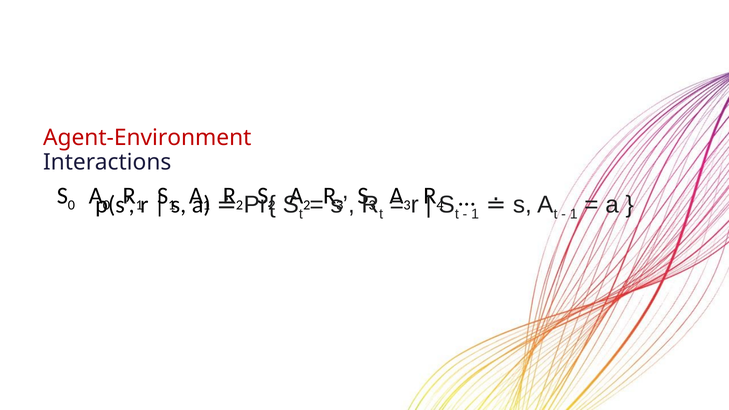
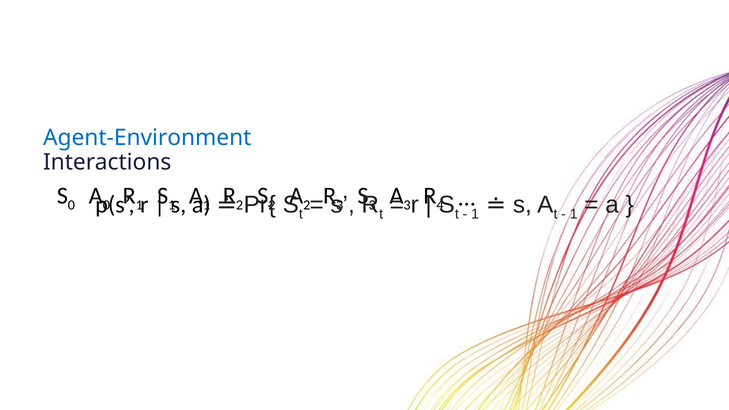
Agent-Environment colour: red -> blue
